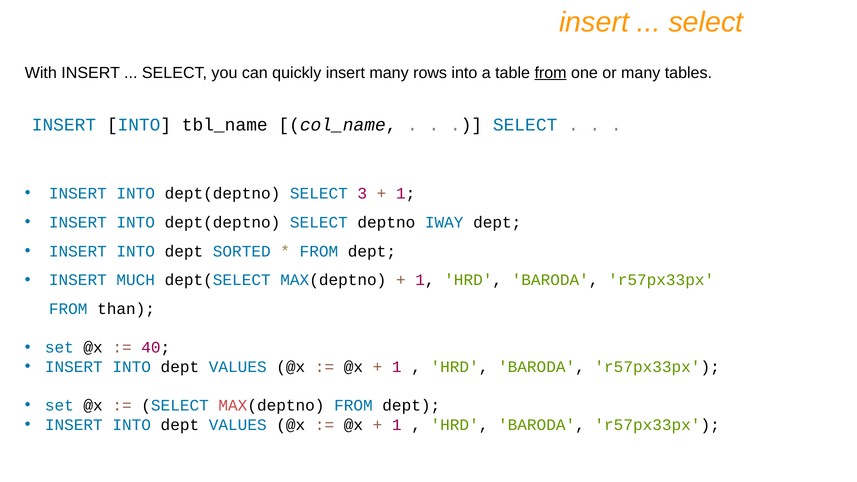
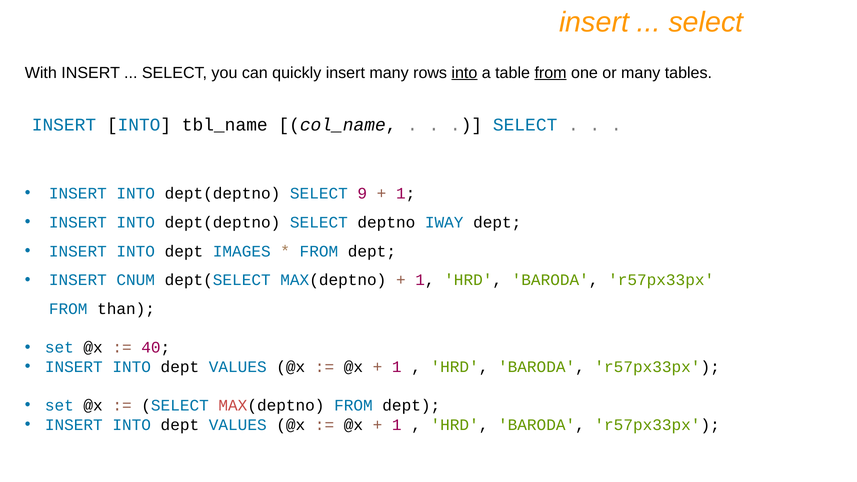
into at (464, 73) underline: none -> present
3: 3 -> 9
SORTED: SORTED -> IMAGES
MUCH: MUCH -> CNUM
